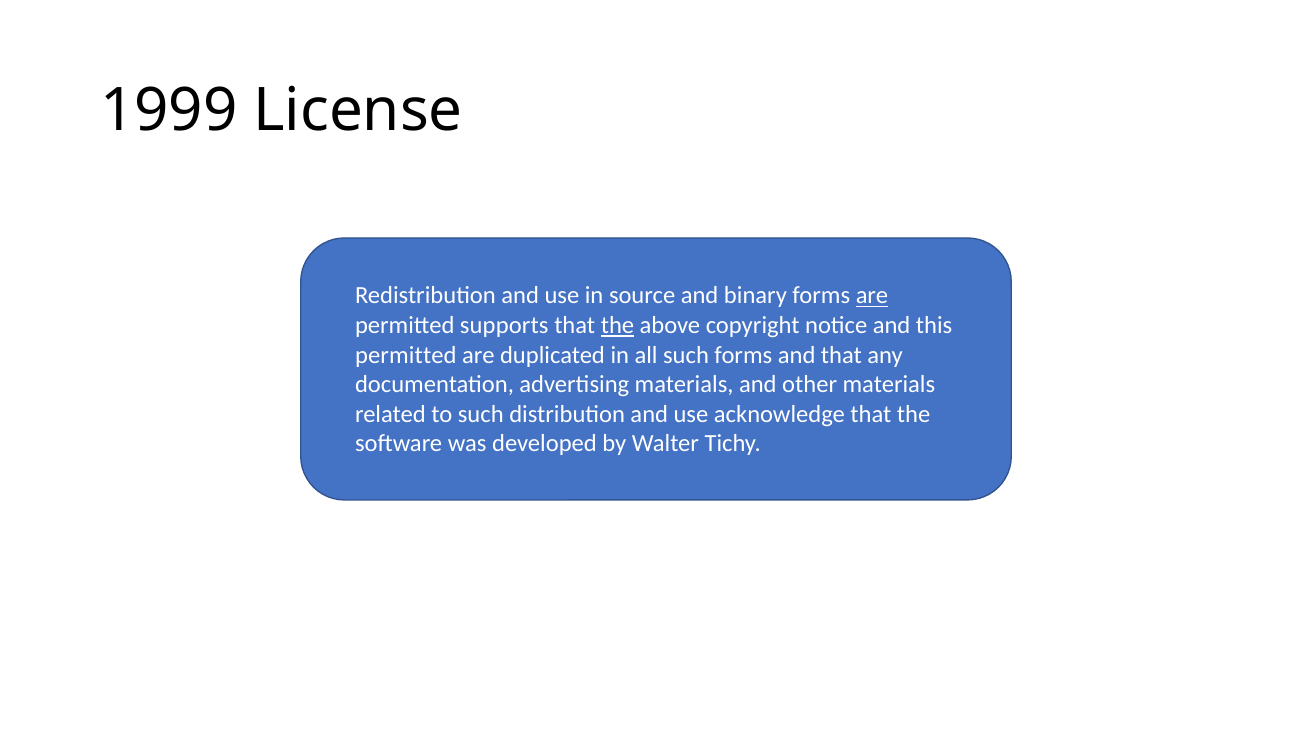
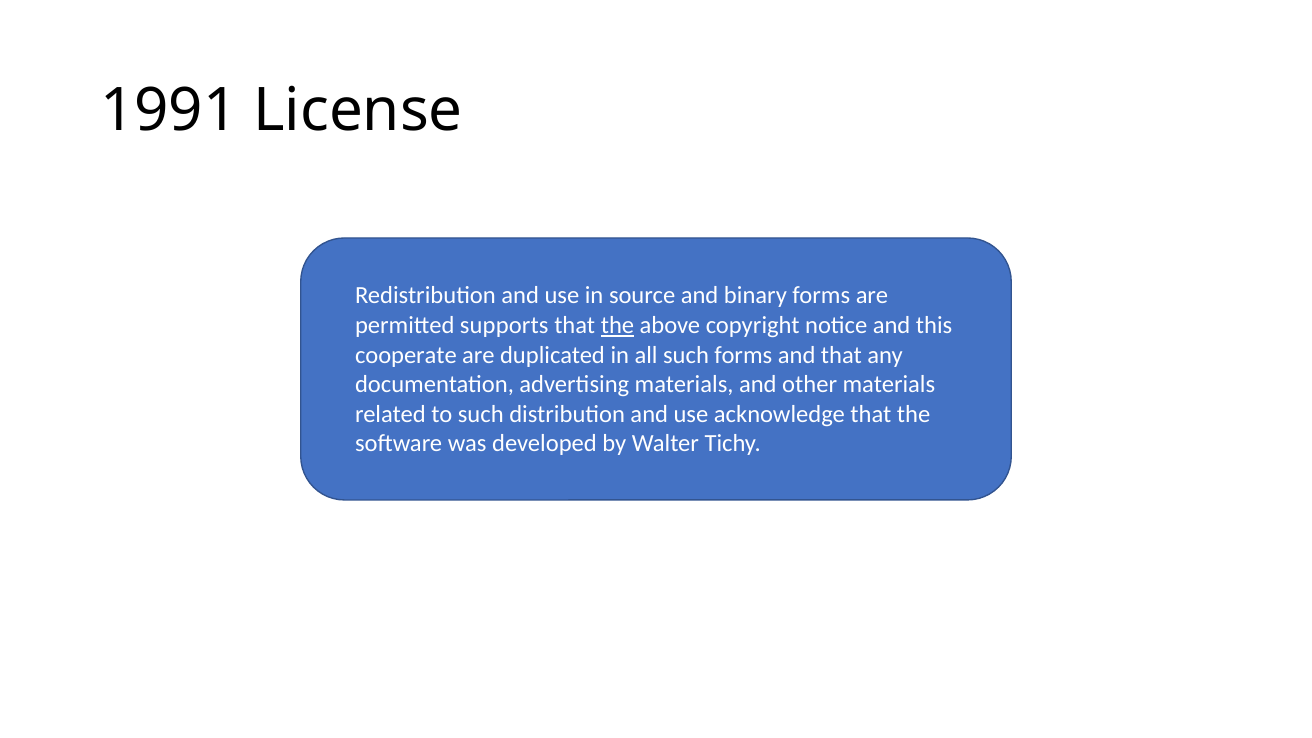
1999: 1999 -> 1991
are at (872, 296) underline: present -> none
permitted at (406, 355): permitted -> cooperate
